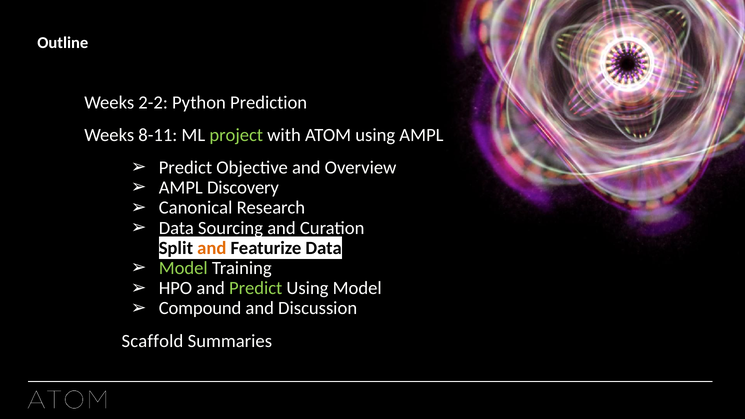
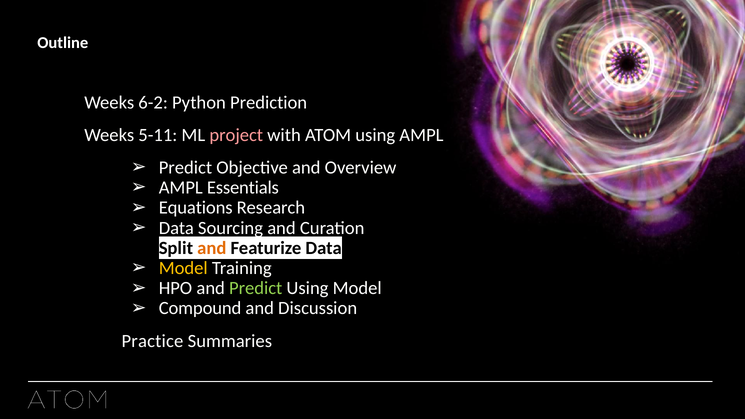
2-2: 2-2 -> 6-2
8-11: 8-11 -> 5-11
project colour: light green -> pink
Discovery: Discovery -> Essentials
Canonical: Canonical -> Equations
Model at (183, 268) colour: light green -> yellow
Scaffold: Scaffold -> Practice
